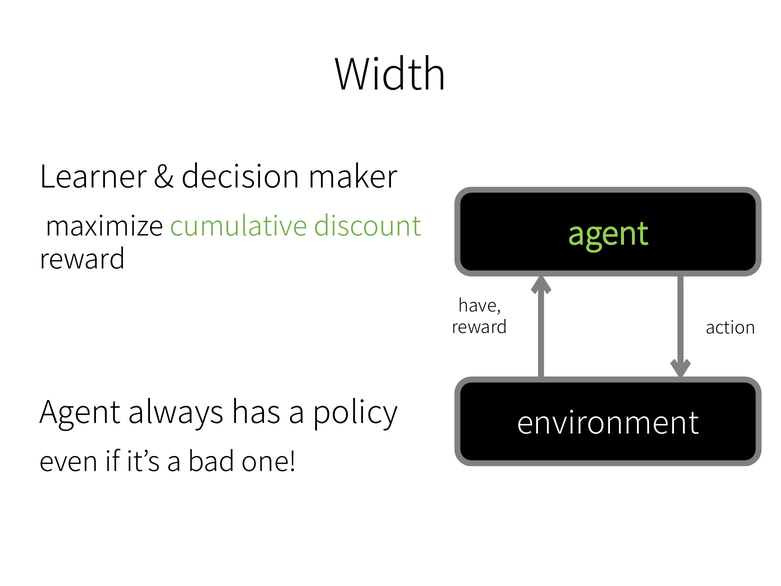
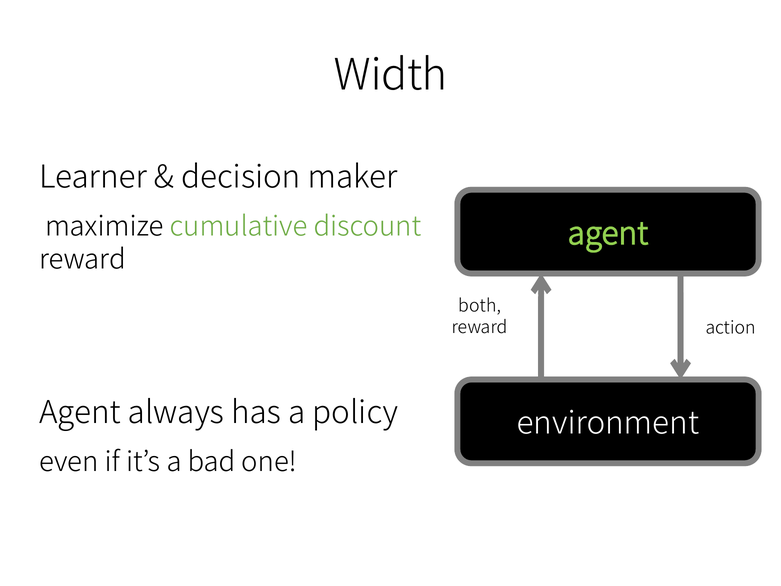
have: have -> both
